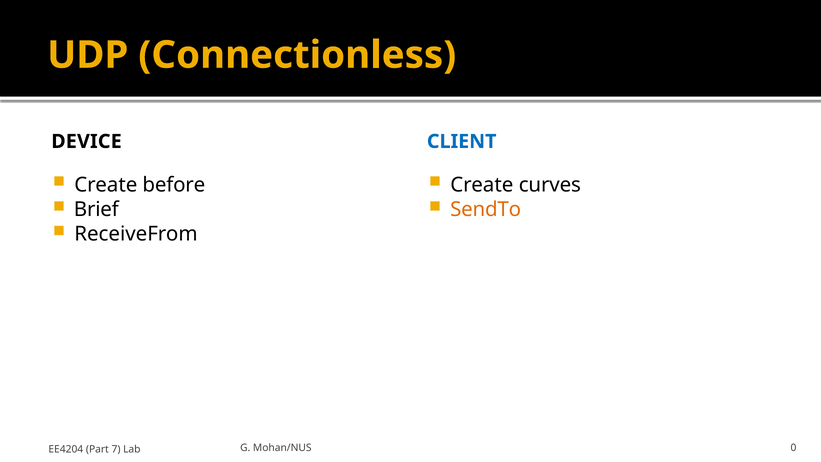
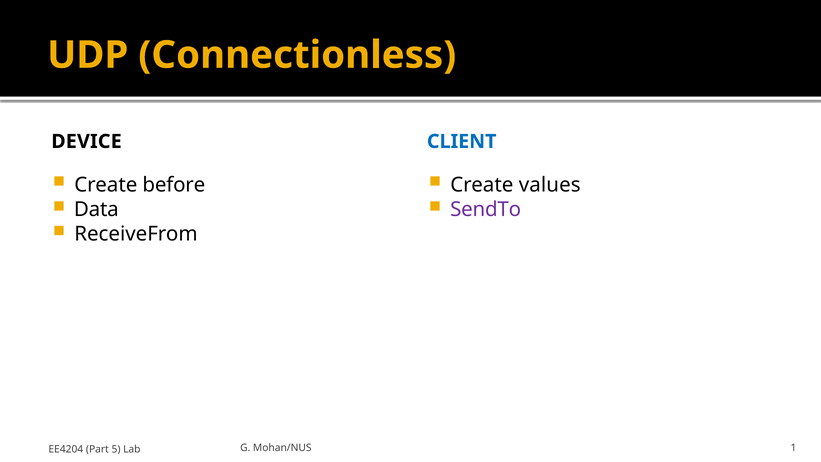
curves: curves -> values
Brief: Brief -> Data
SendTo colour: orange -> purple
0: 0 -> 1
7: 7 -> 5
